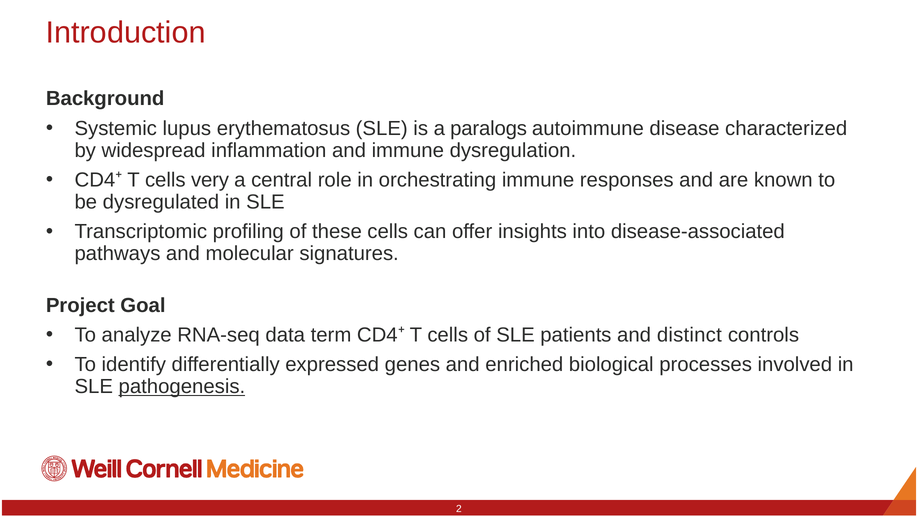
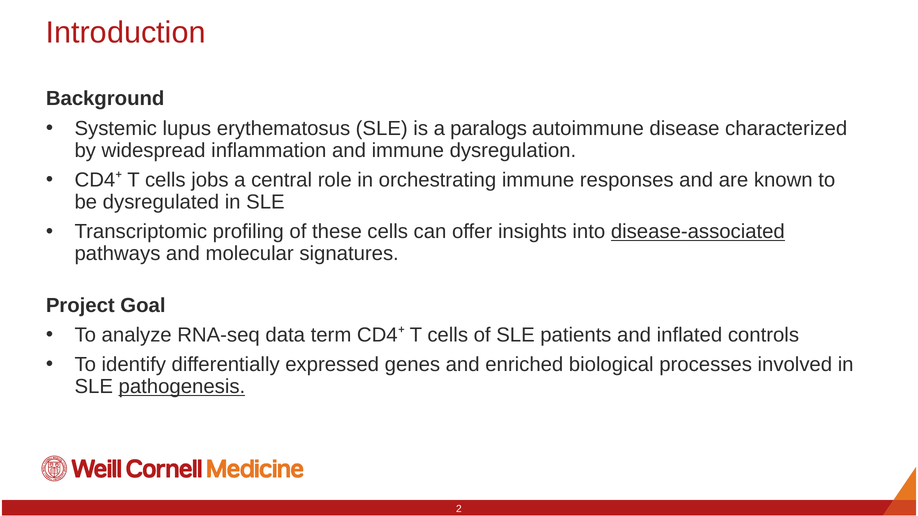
very: very -> jobs
disease-associated underline: none -> present
distinct: distinct -> inflated
